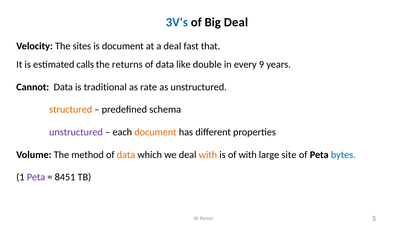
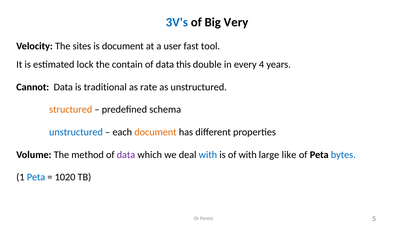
Big Deal: Deal -> Very
a deal: deal -> user
that: that -> tool
calls: calls -> lock
returns: returns -> contain
like: like -> this
9: 9 -> 4
unstructured at (76, 132) colour: purple -> blue
data at (126, 155) colour: orange -> purple
with at (208, 155) colour: orange -> blue
site: site -> like
Peta at (36, 177) colour: purple -> blue
8451: 8451 -> 1020
